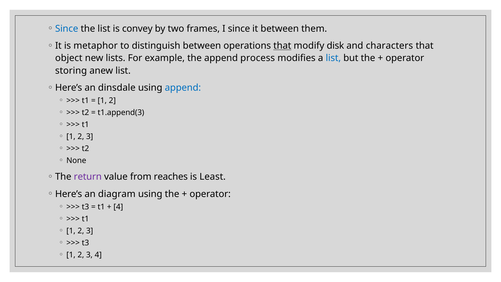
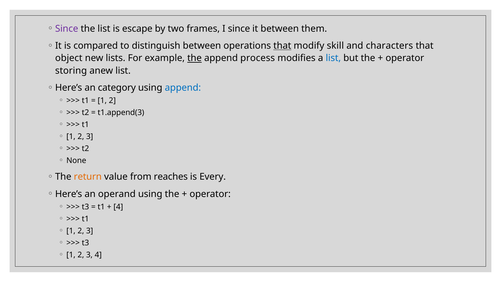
Since at (67, 29) colour: blue -> purple
convey: convey -> escape
metaphor: metaphor -> compared
disk: disk -> skill
the at (195, 58) underline: none -> present
dinsdale: dinsdale -> category
return colour: purple -> orange
Least: Least -> Every
diagram: diagram -> operand
